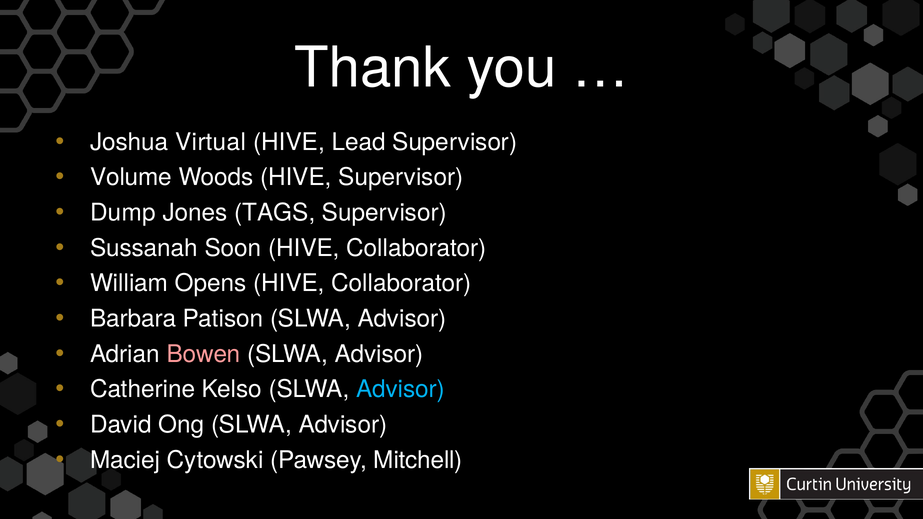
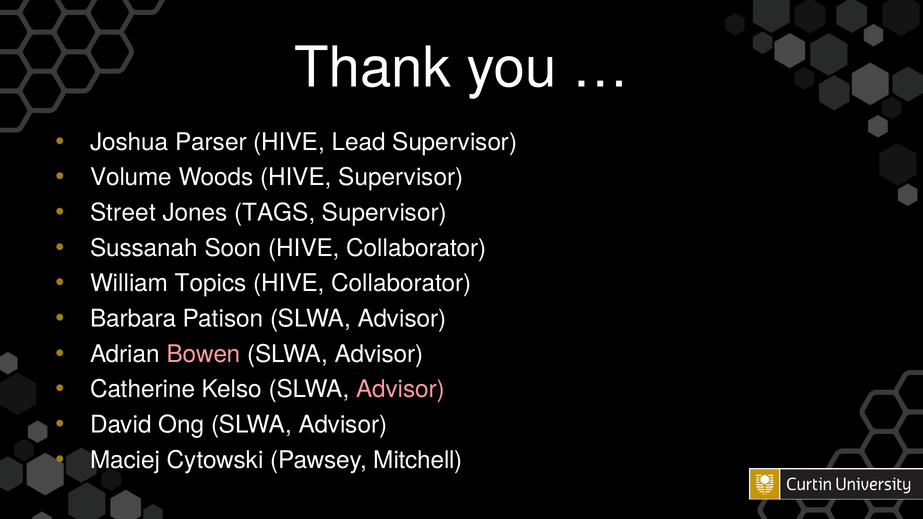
Virtual: Virtual -> Parser
Dump: Dump -> Street
Opens: Opens -> Topics
Advisor at (401, 390) colour: light blue -> pink
